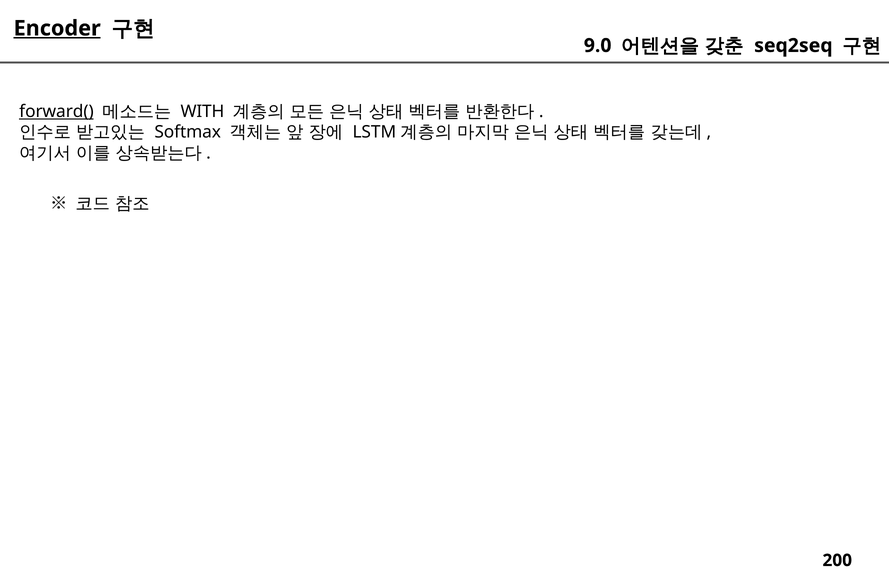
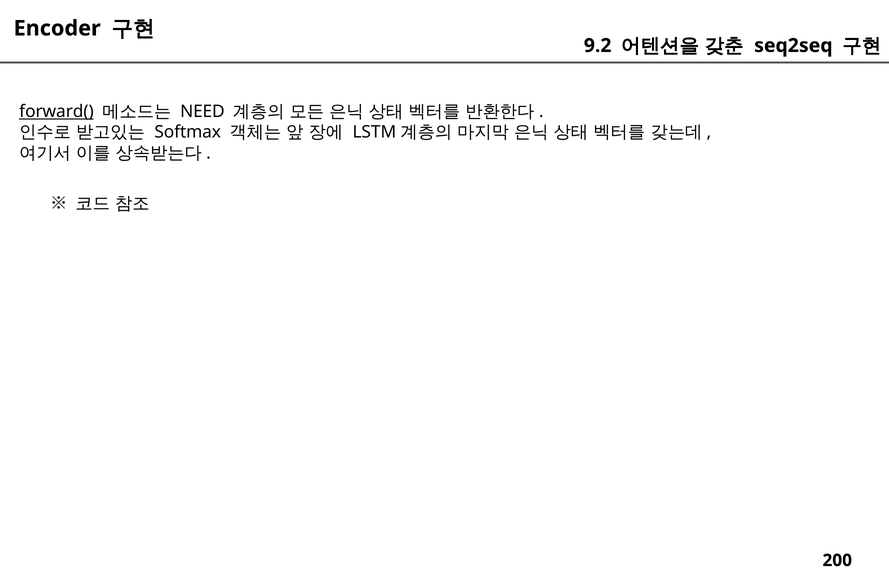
Encoder underline: present -> none
9.0: 9.0 -> 9.2
WITH: WITH -> NEED
